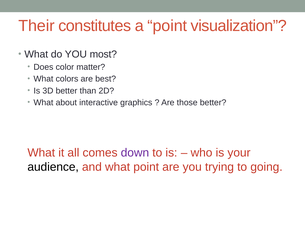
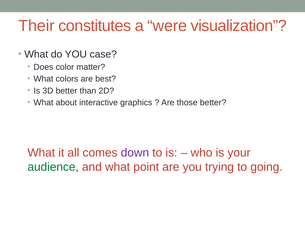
a point: point -> were
most: most -> case
audience colour: black -> green
